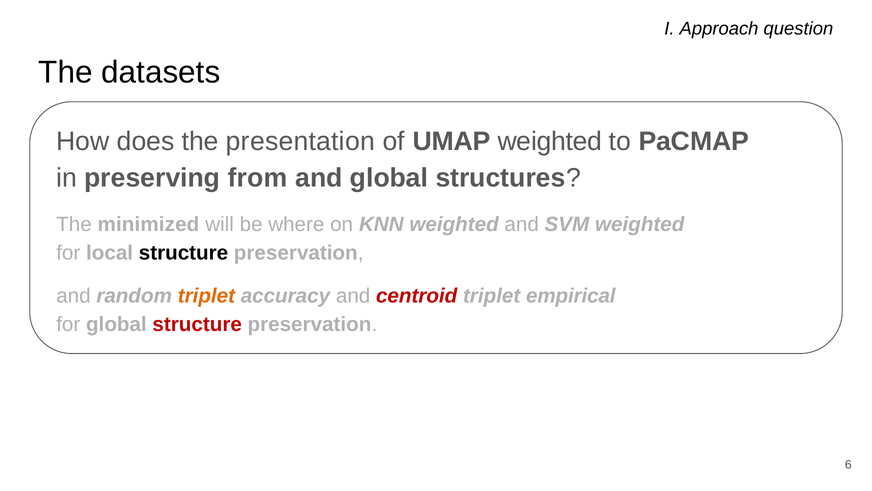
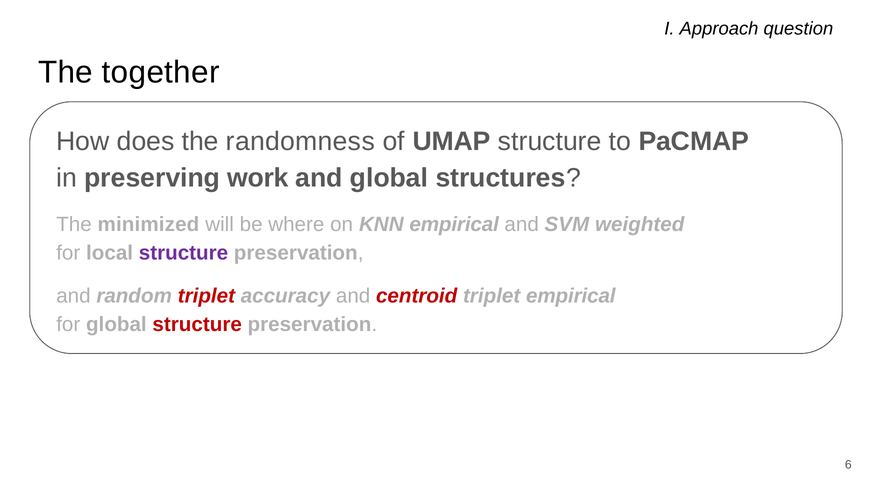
datasets: datasets -> together
presentation: presentation -> randomness
UMAP weighted: weighted -> structure
from: from -> work
KNN weighted: weighted -> empirical
structure at (183, 253) colour: black -> purple
triplet at (206, 296) colour: orange -> red
